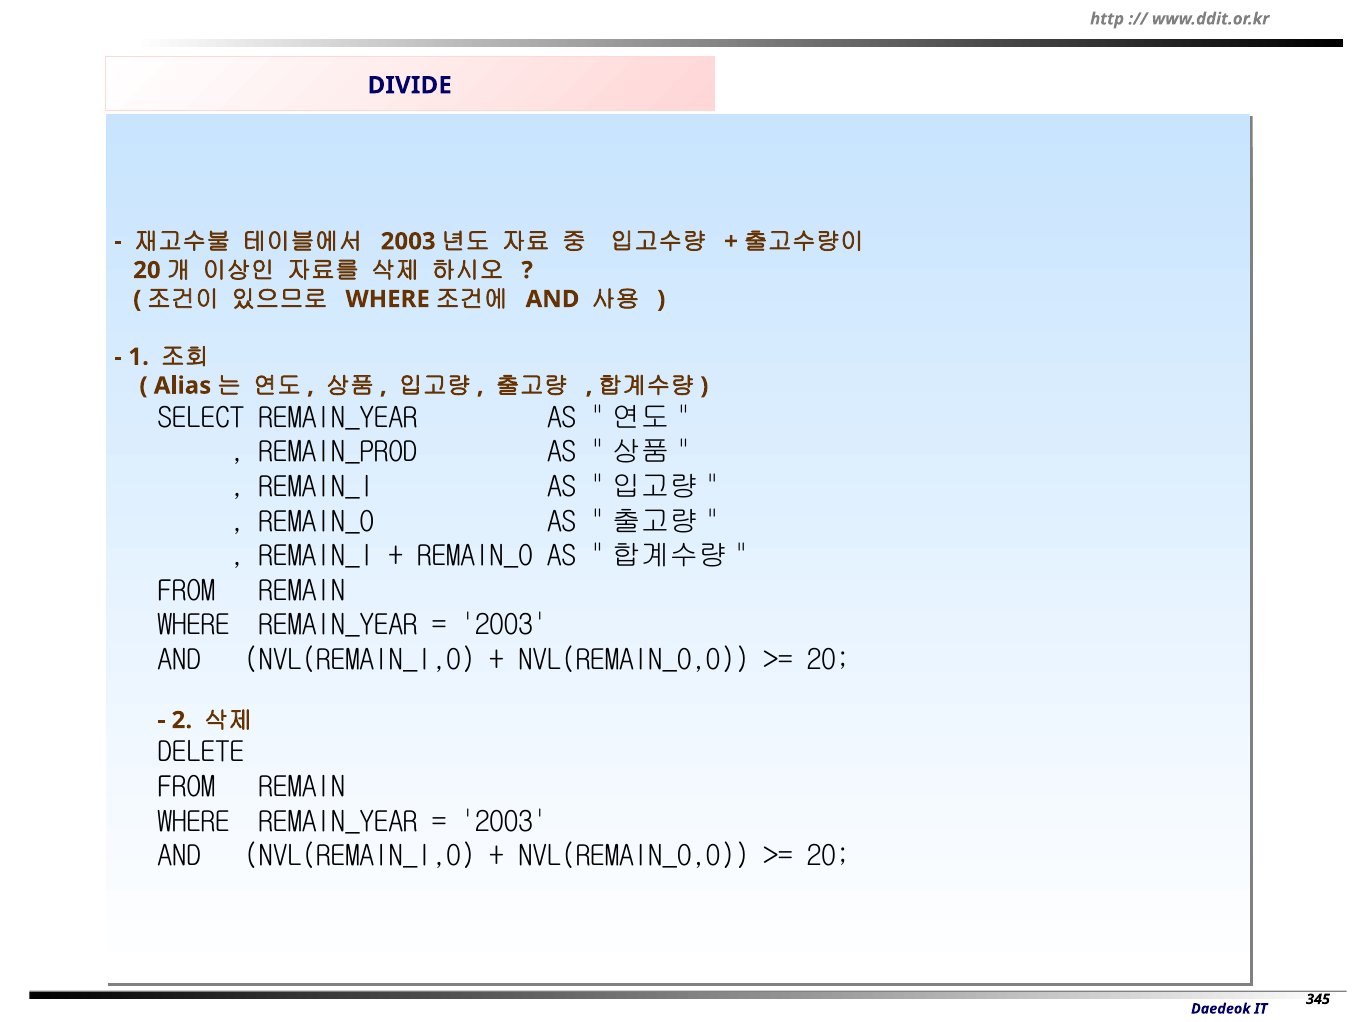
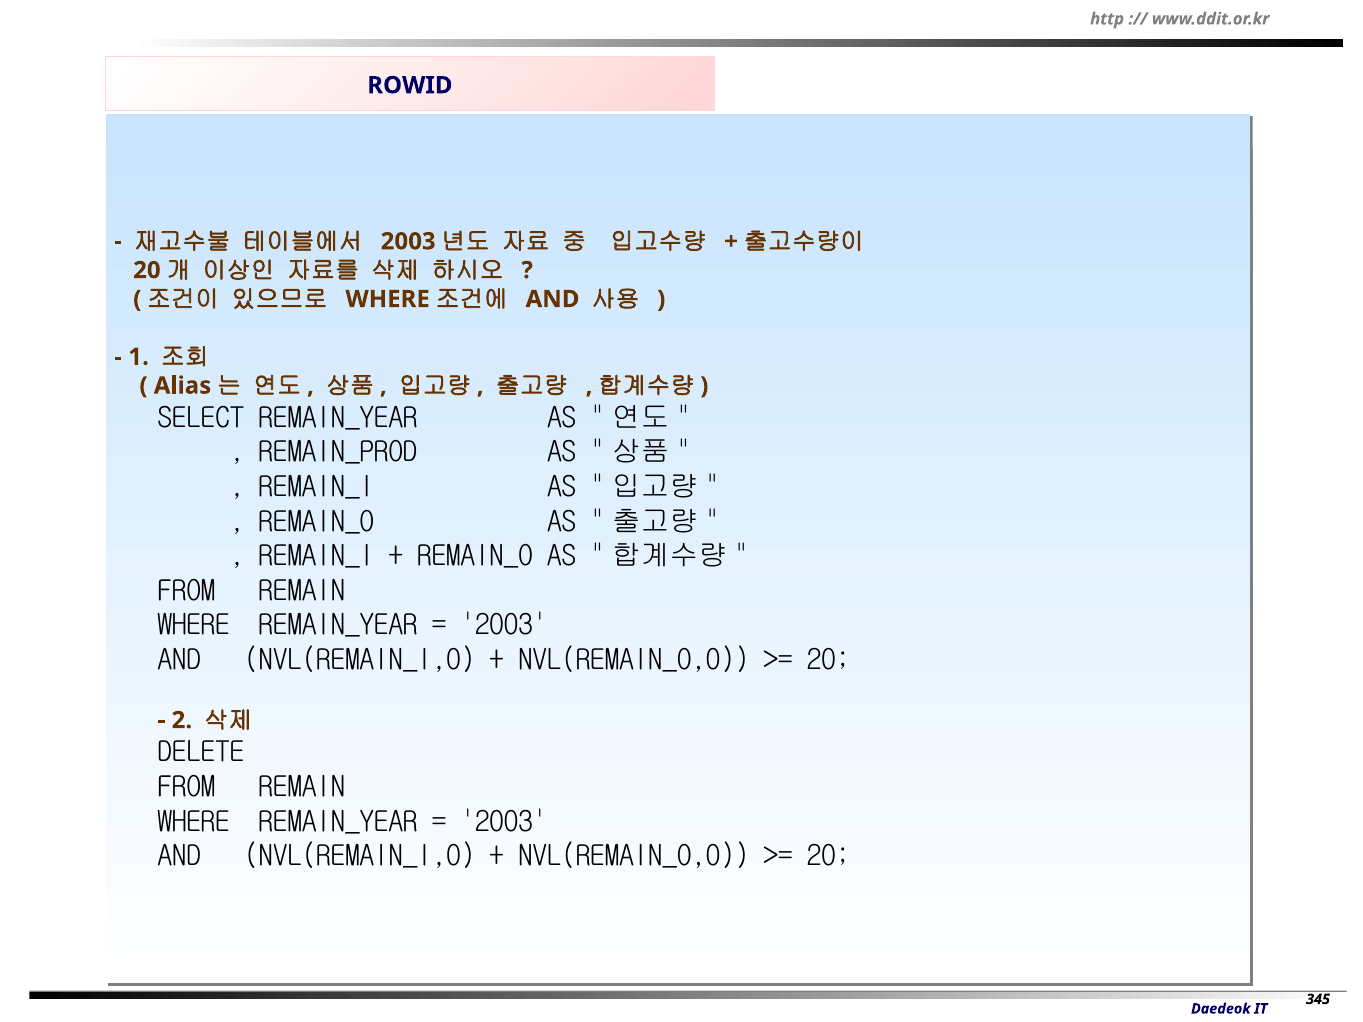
DIVIDE: DIVIDE -> ROWID
